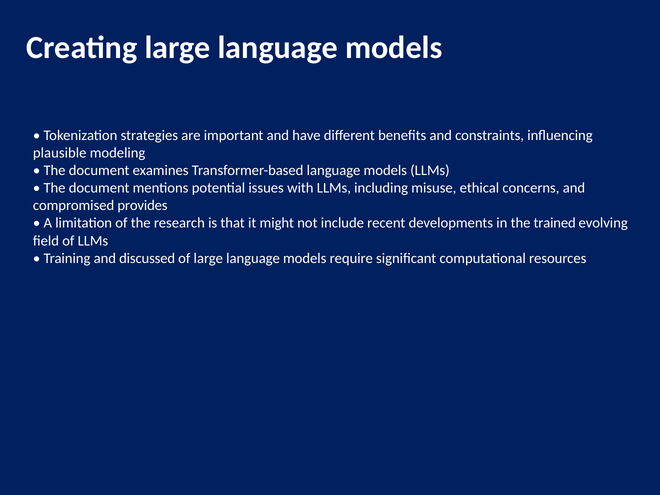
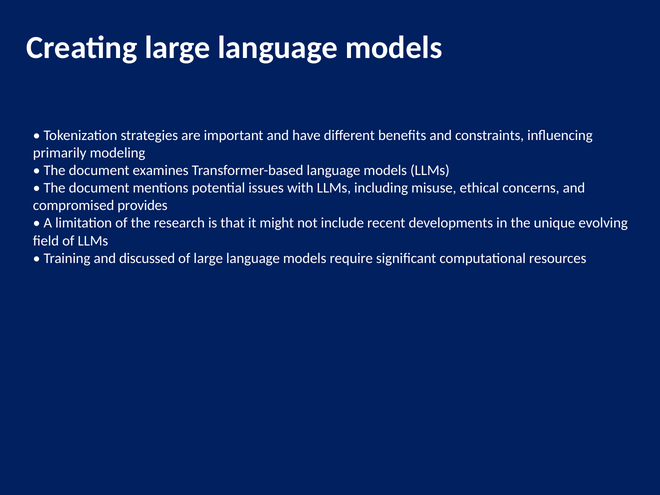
plausible: plausible -> primarily
trained: trained -> unique
